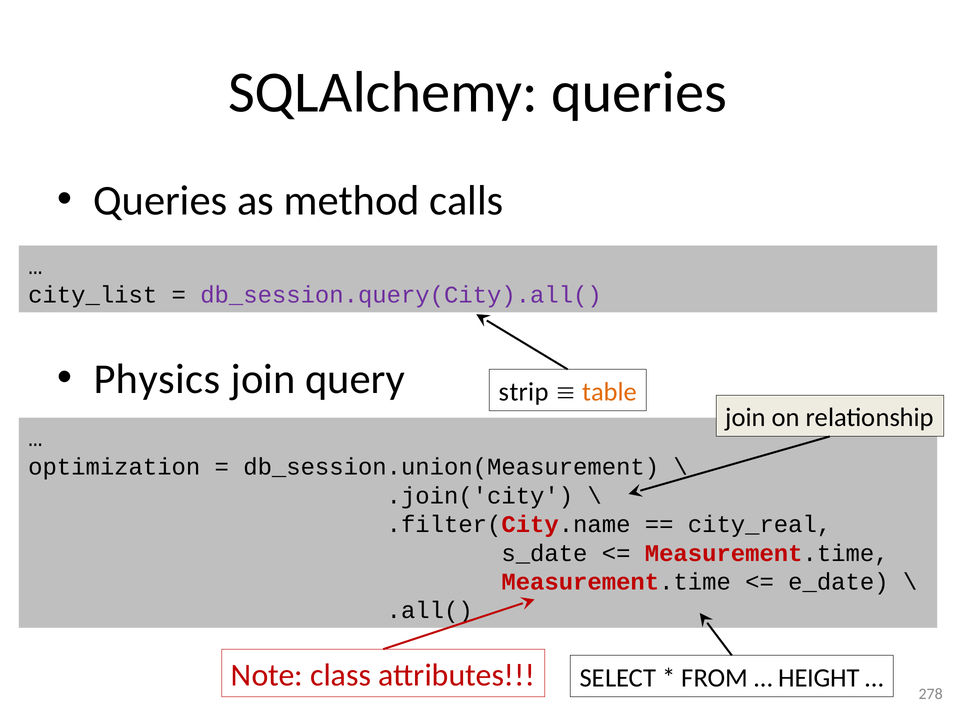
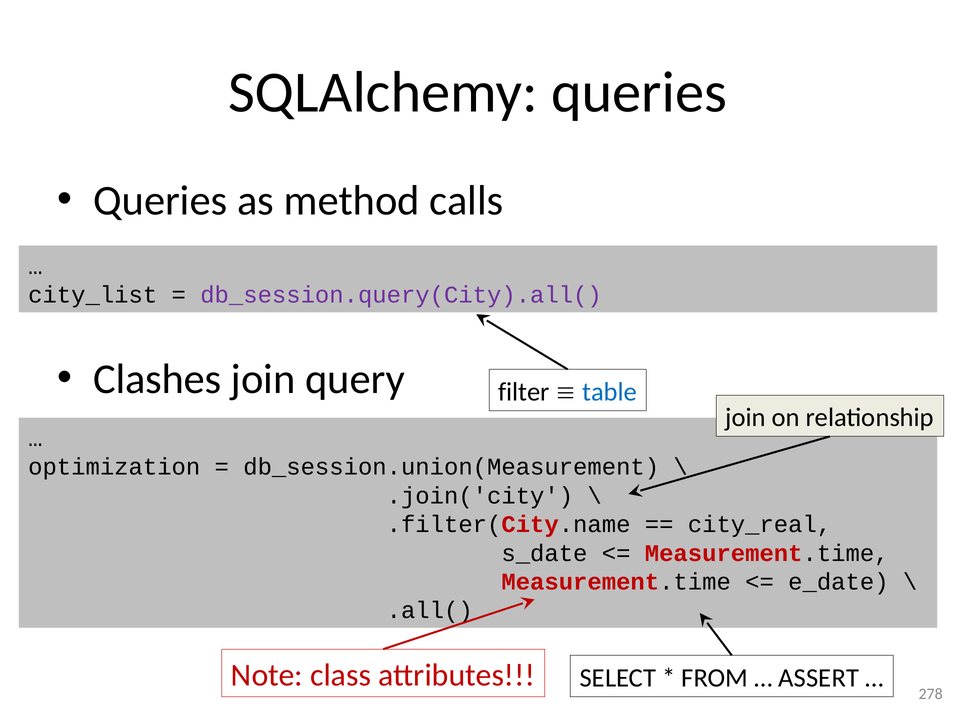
Physics: Physics -> Clashes
strip: strip -> filter
table colour: orange -> blue
HEIGHT: HEIGHT -> ASSERT
